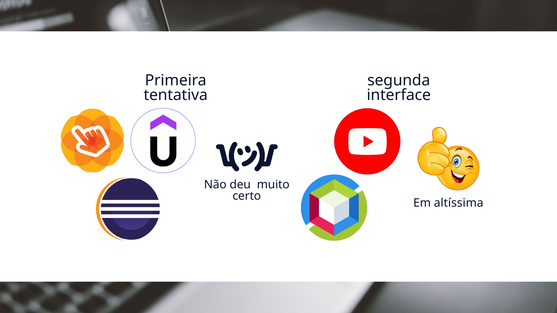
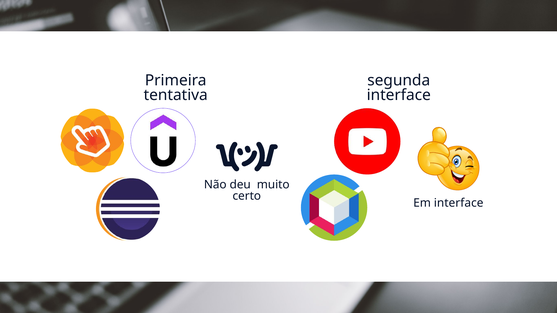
Em altíssima: altíssima -> interface
